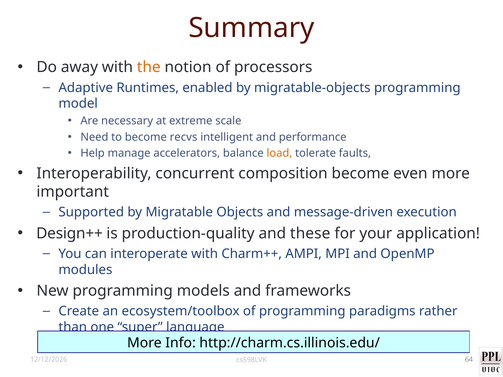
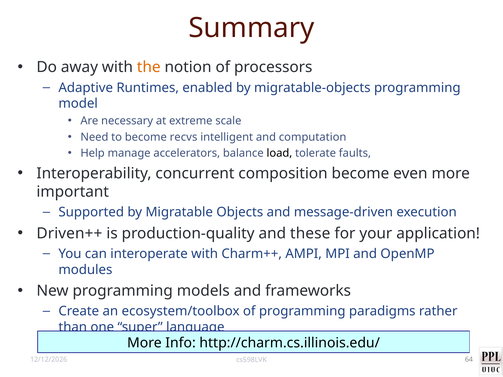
performance: performance -> computation
load colour: orange -> black
Design++: Design++ -> Driven++
